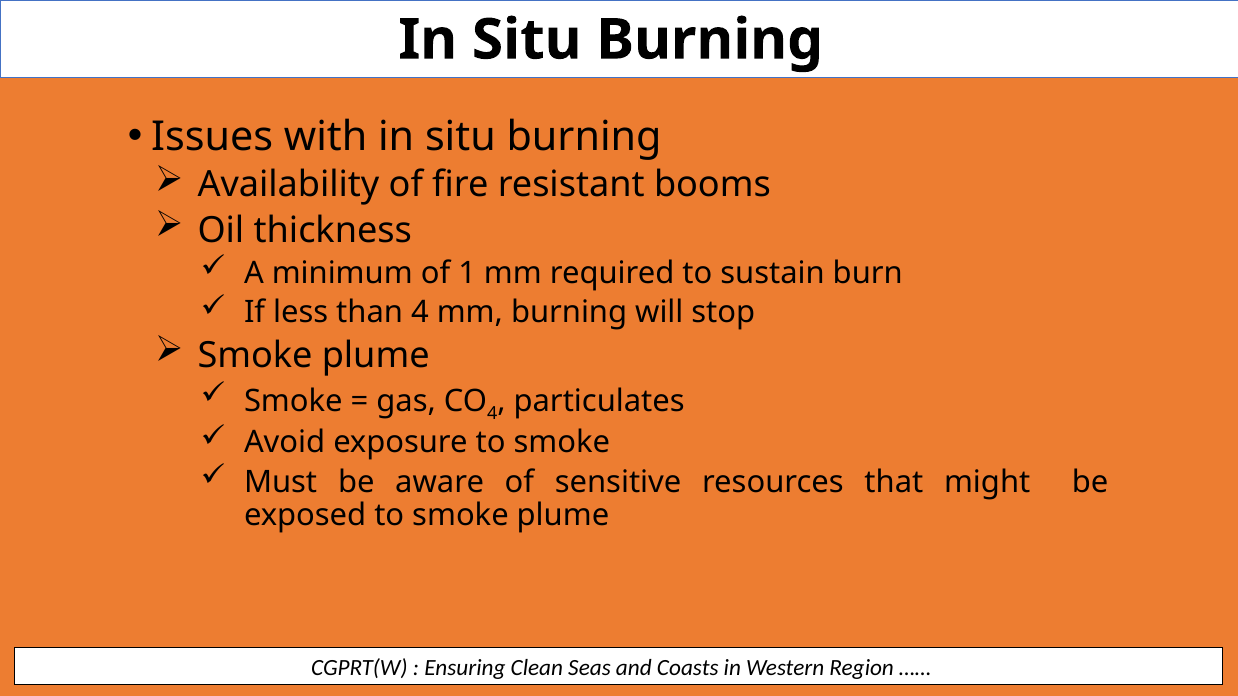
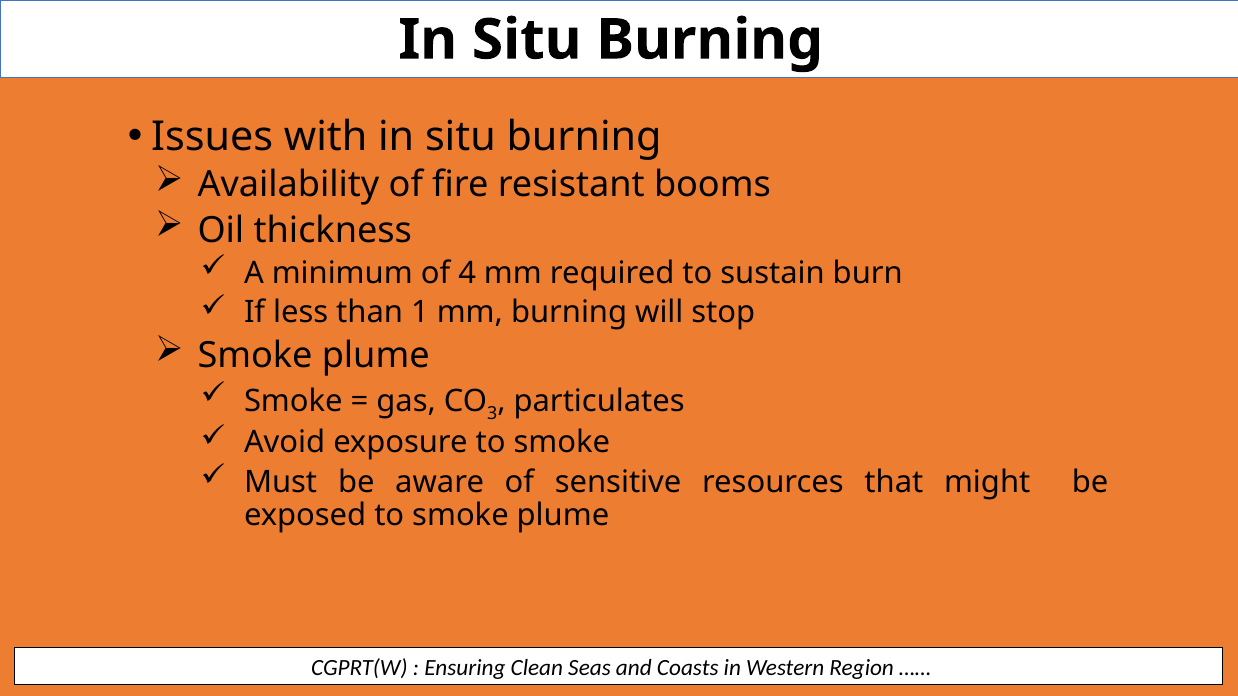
1: 1 -> 4
than 4: 4 -> 1
4 at (492, 414): 4 -> 3
